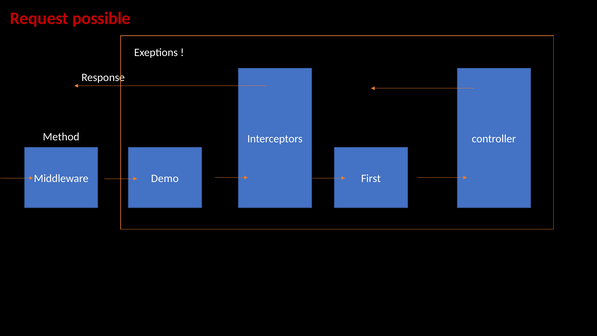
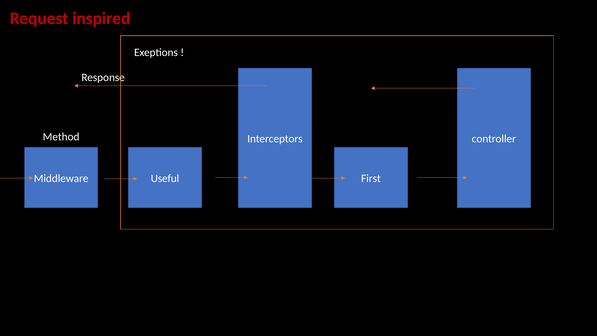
possible: possible -> inspired
Demo: Demo -> Useful
